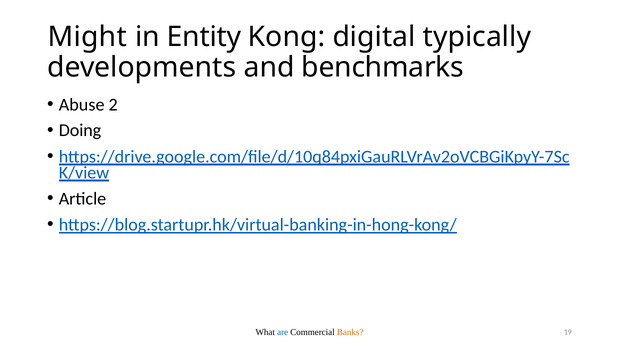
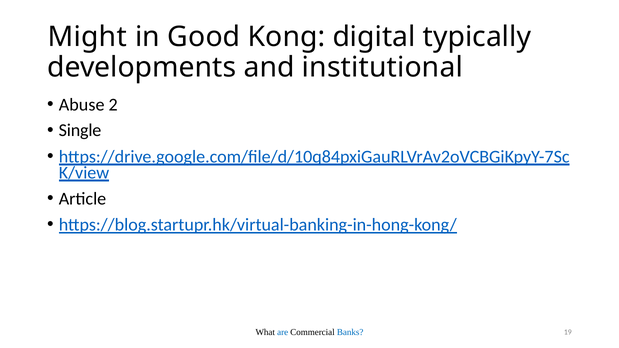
Entity: Entity -> Good
benchmarks: benchmarks -> institutional
Doing: Doing -> Single
Banks colour: orange -> blue
